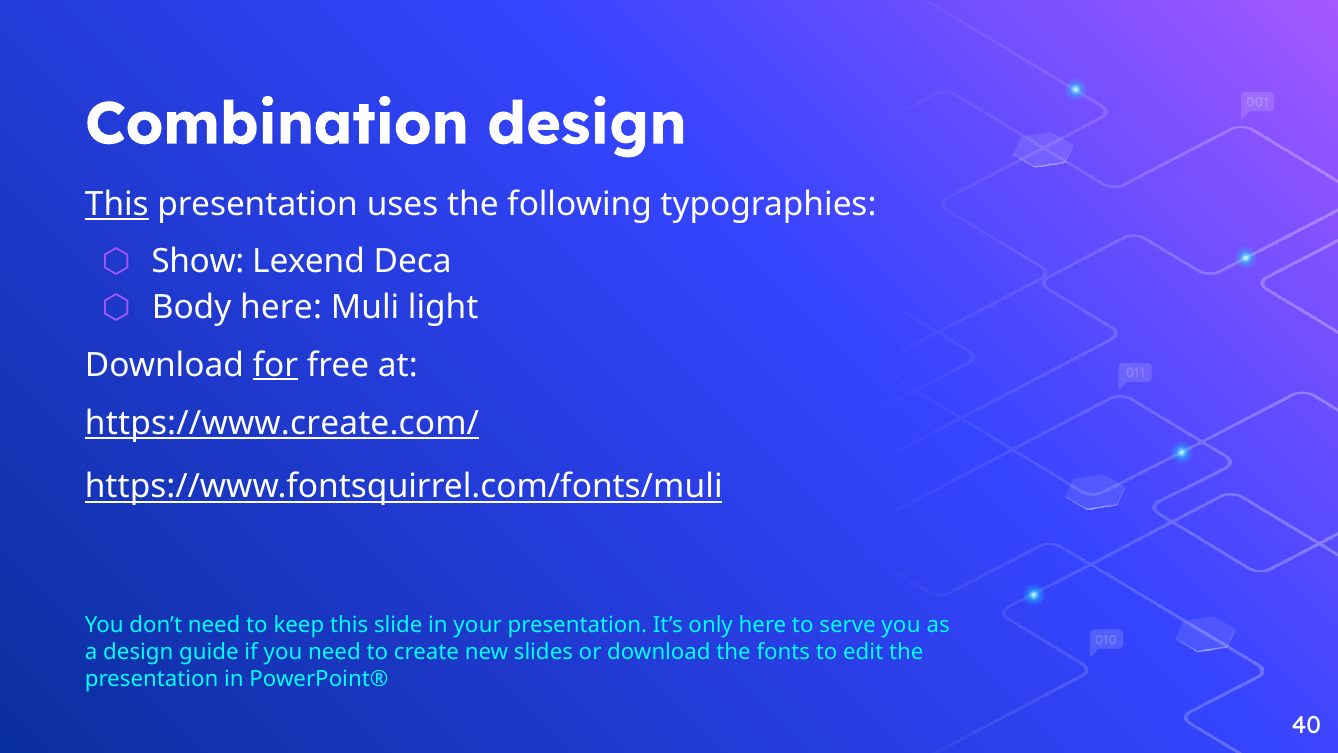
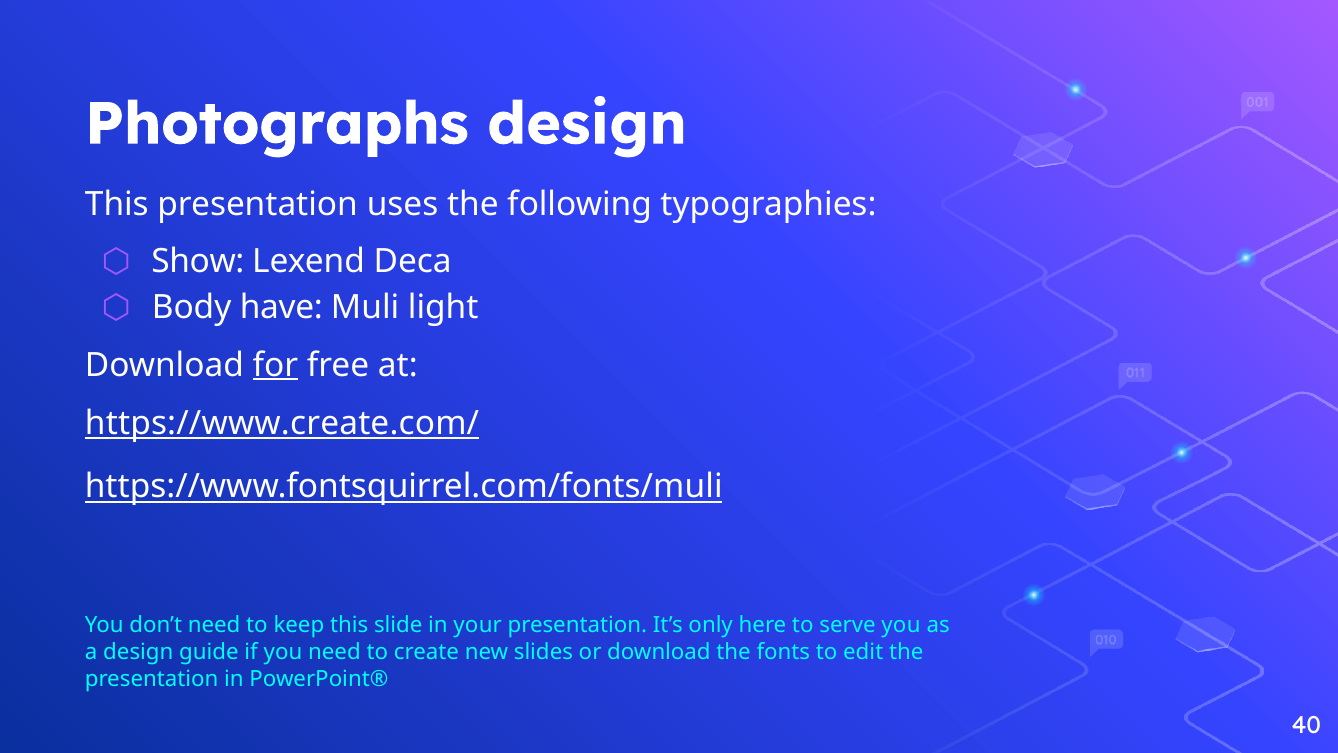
Combination: Combination -> Photographs
This at (117, 204) underline: present -> none
Body here: here -> have
